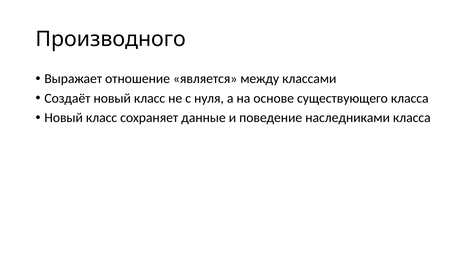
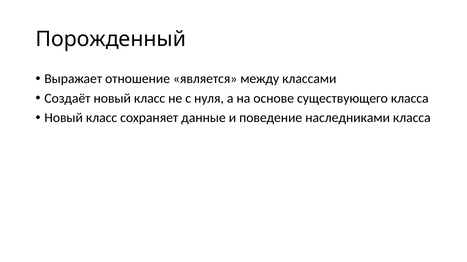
Производного: Производного -> Порожденный
